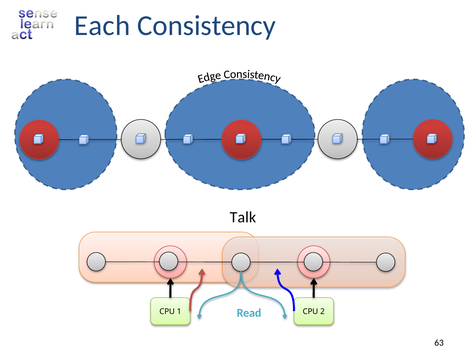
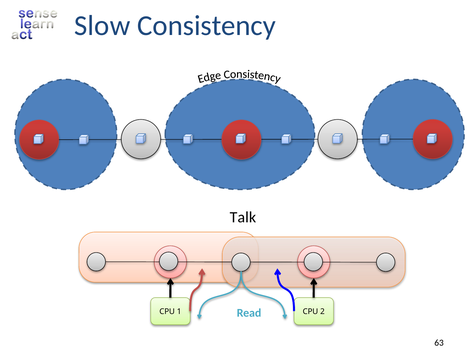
Each: Each -> Slow
